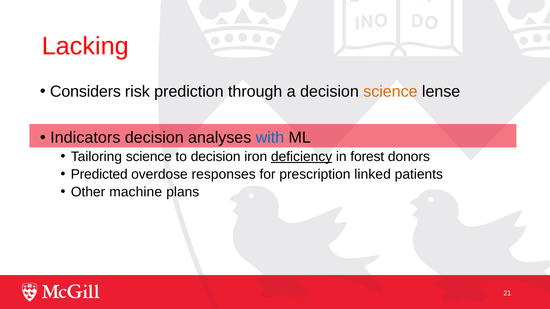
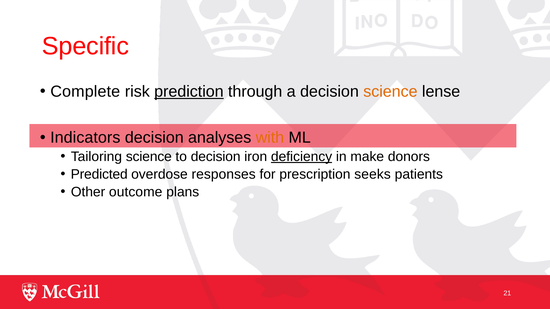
Lacking: Lacking -> Specific
Considers: Considers -> Complete
prediction underline: none -> present
with colour: blue -> orange
forest: forest -> make
linked: linked -> seeks
machine: machine -> outcome
